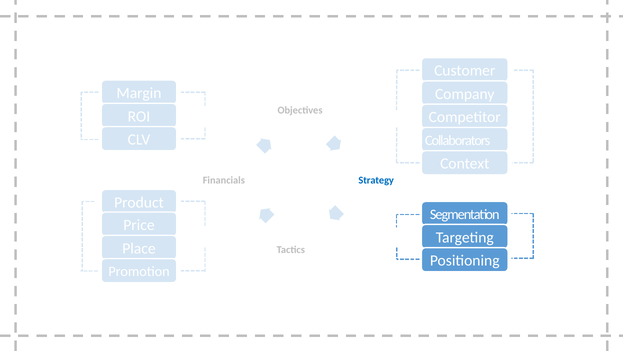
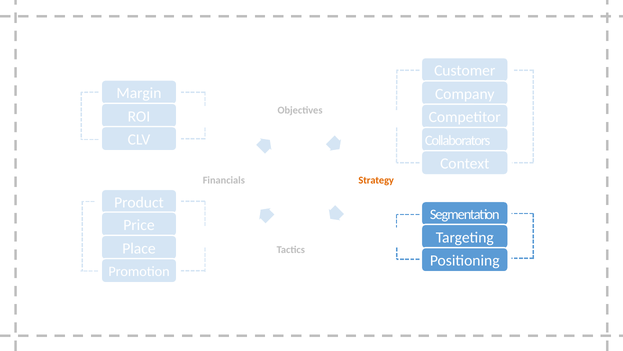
Strategy colour: blue -> orange
